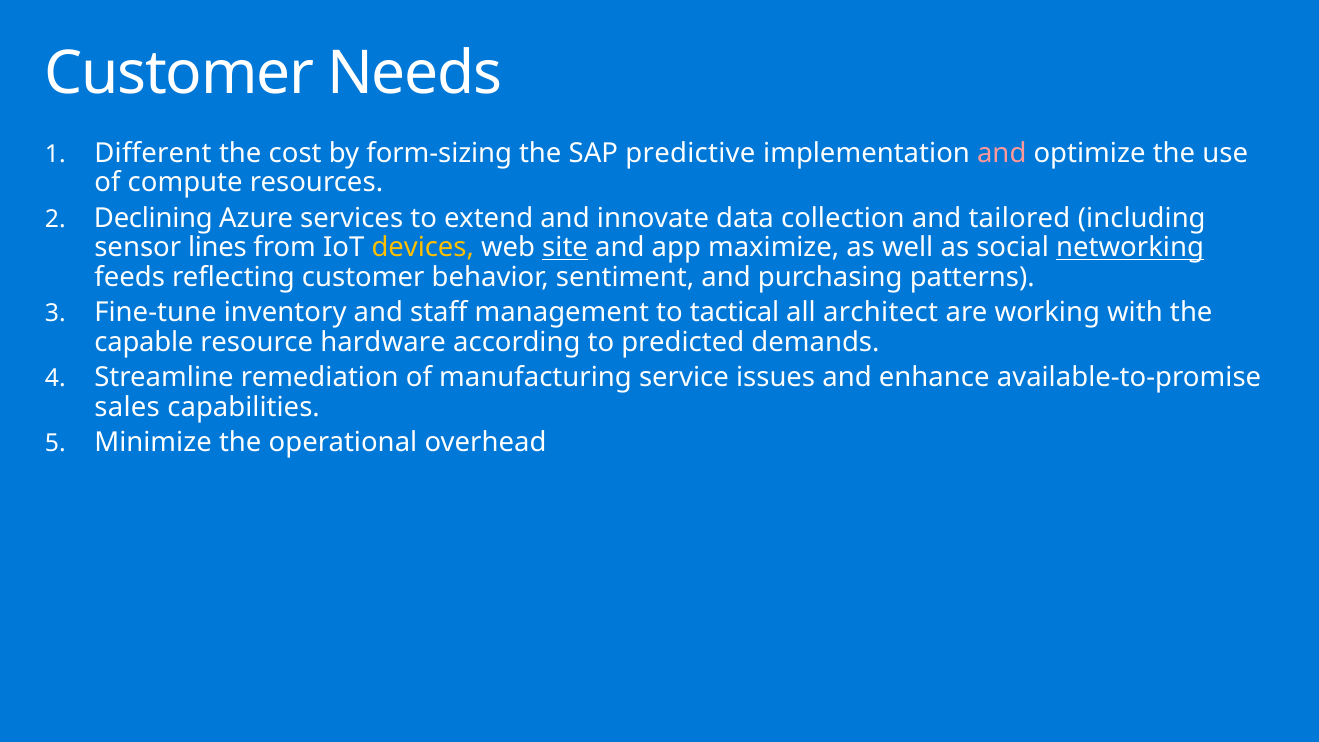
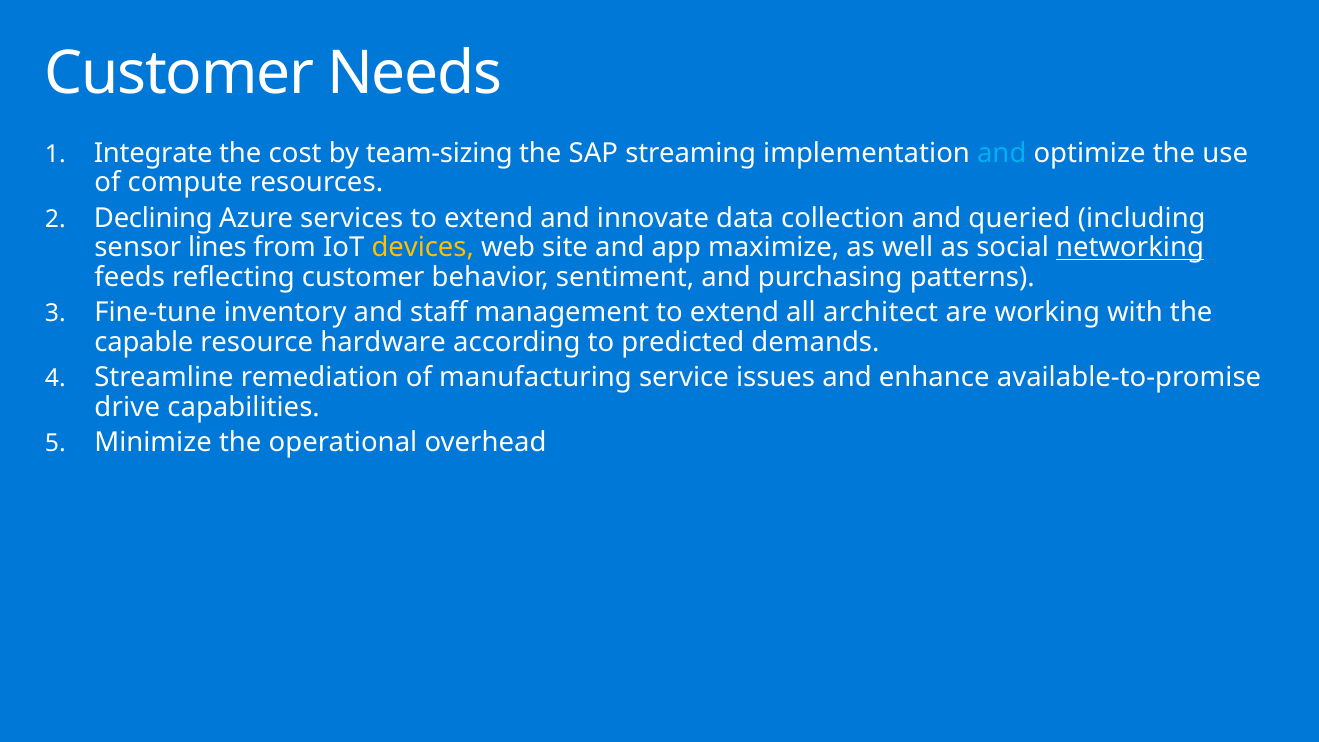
Different: Different -> Integrate
form-sizing: form-sizing -> team-sizing
predictive: predictive -> streaming
and at (1002, 153) colour: pink -> light blue
tailored: tailored -> queried
site underline: present -> none
management to tactical: tactical -> extend
sales: sales -> drive
